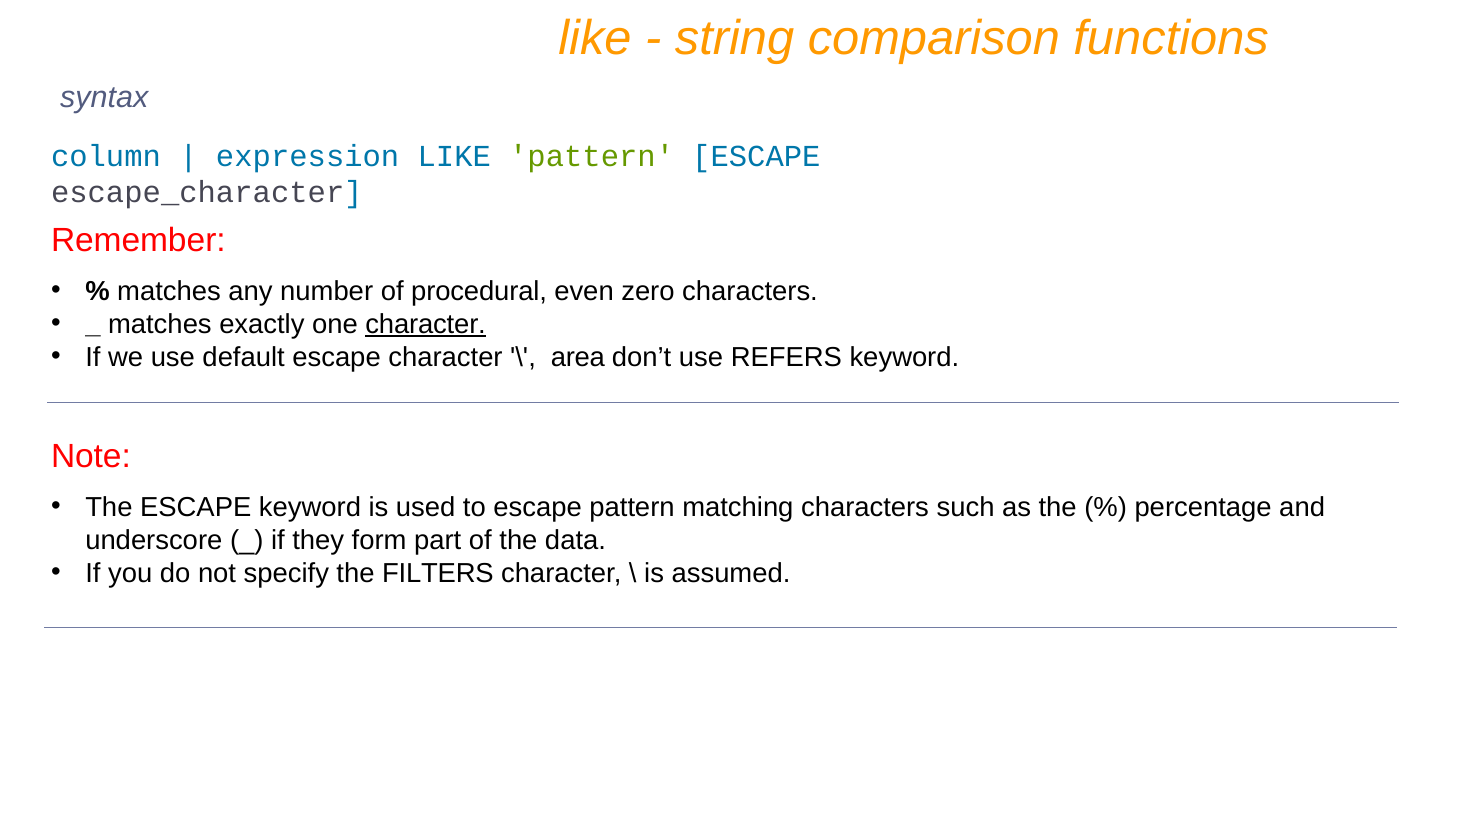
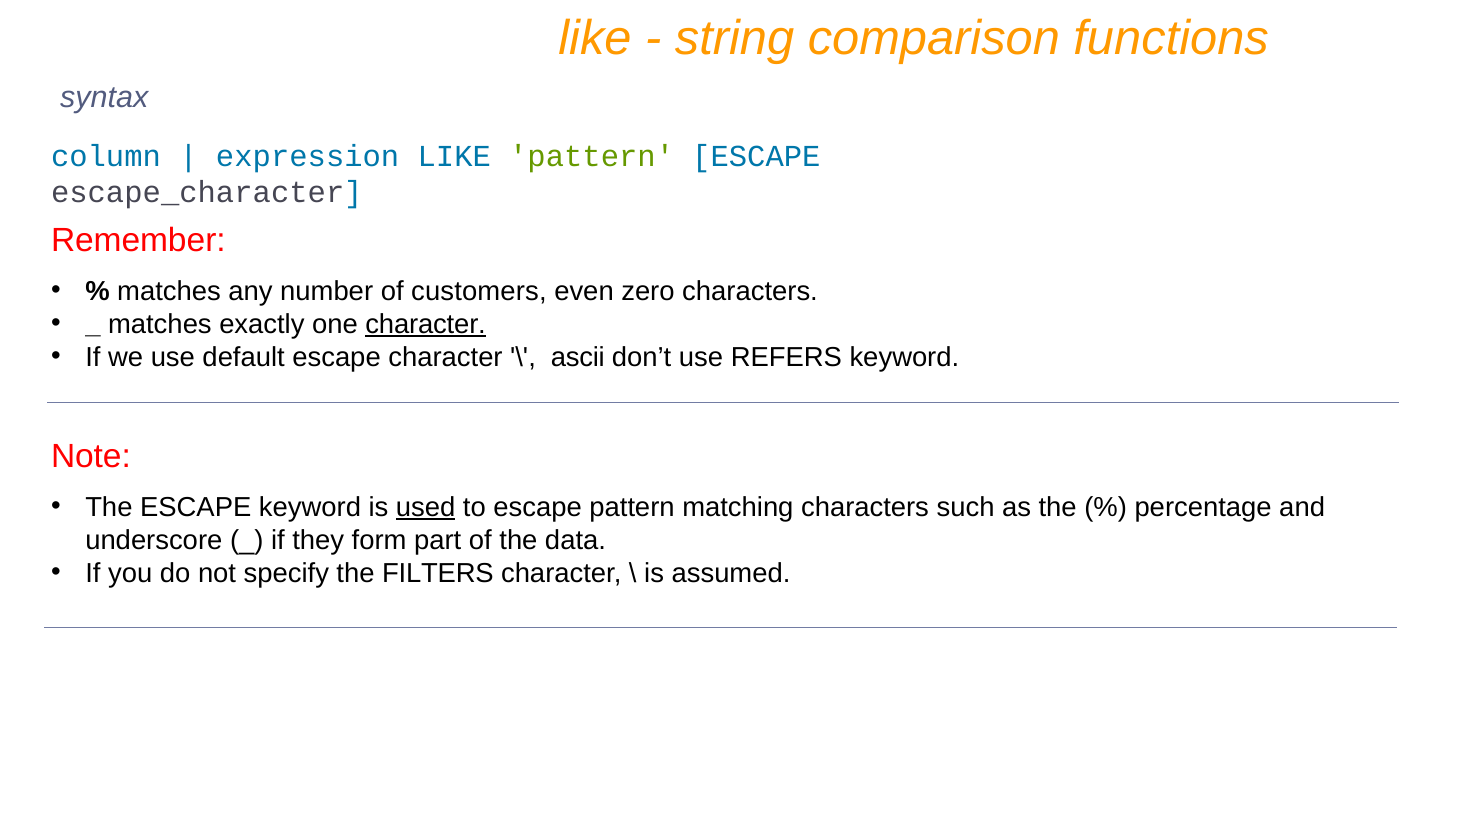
procedural: procedural -> customers
area: area -> ascii
used underline: none -> present
